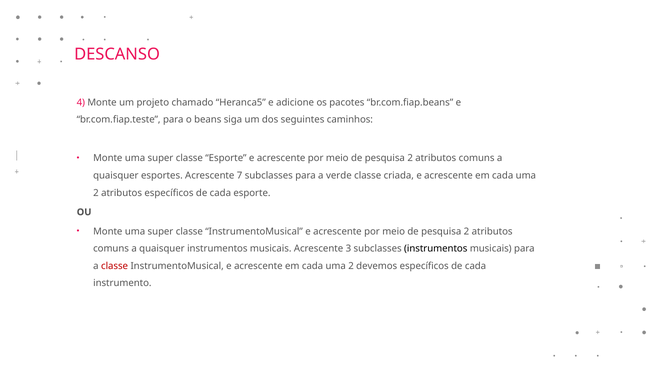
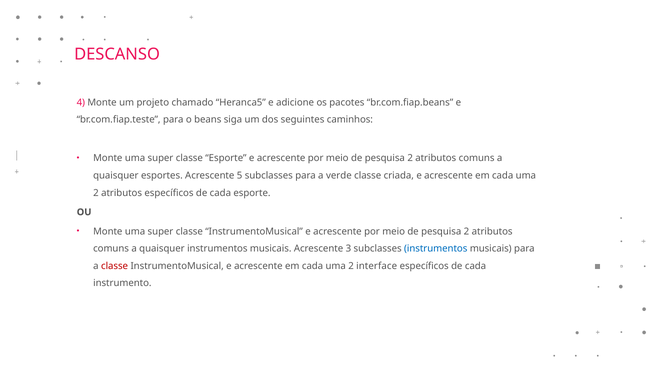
7: 7 -> 5
instrumentos at (436, 249) colour: black -> blue
devemos: devemos -> interface
